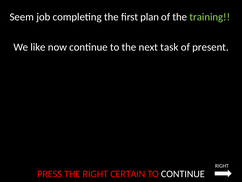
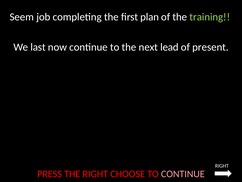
like: like -> last
task: task -> lead
CERTAIN: CERTAIN -> CHOOSE
CONTINUE at (183, 174) colour: white -> pink
